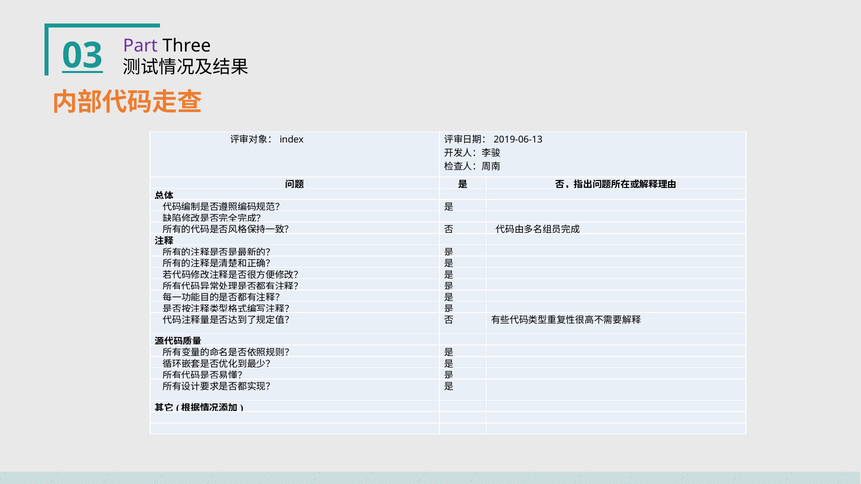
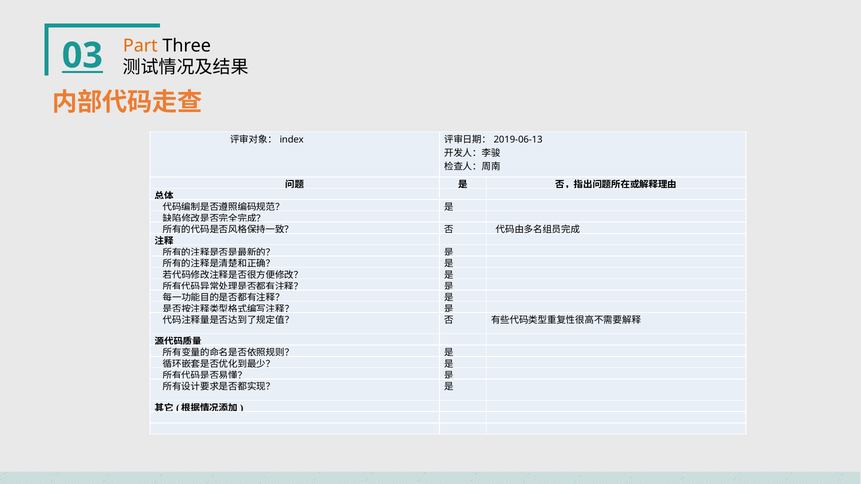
Part colour: purple -> orange
